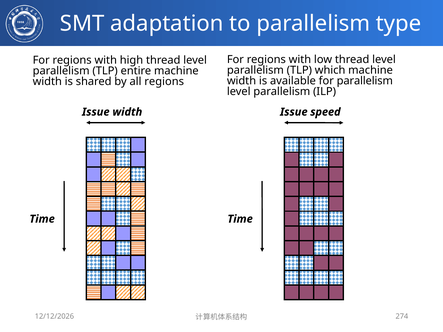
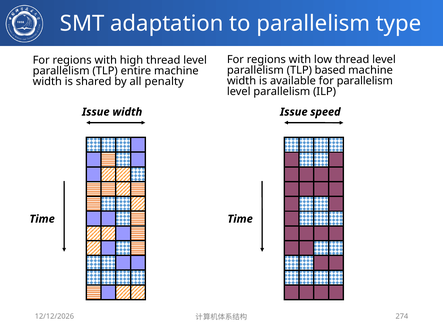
which: which -> based
all regions: regions -> penalty
